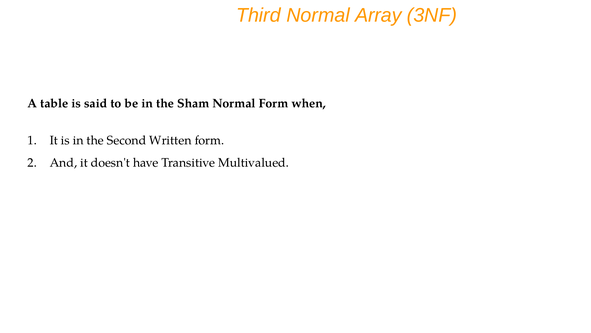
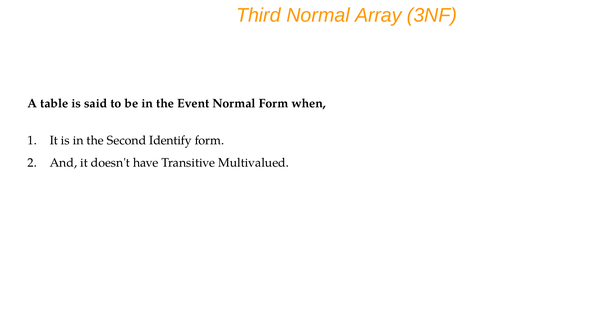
Sham: Sham -> Event
Written: Written -> Identify
